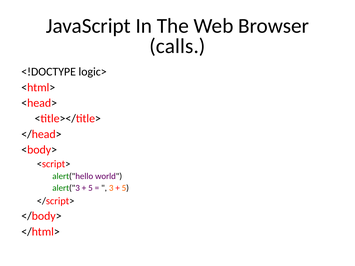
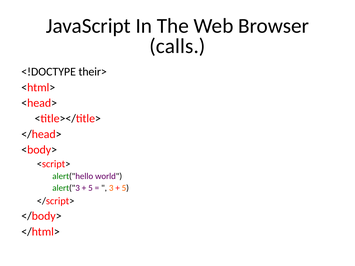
logic>: logic> -> their>
